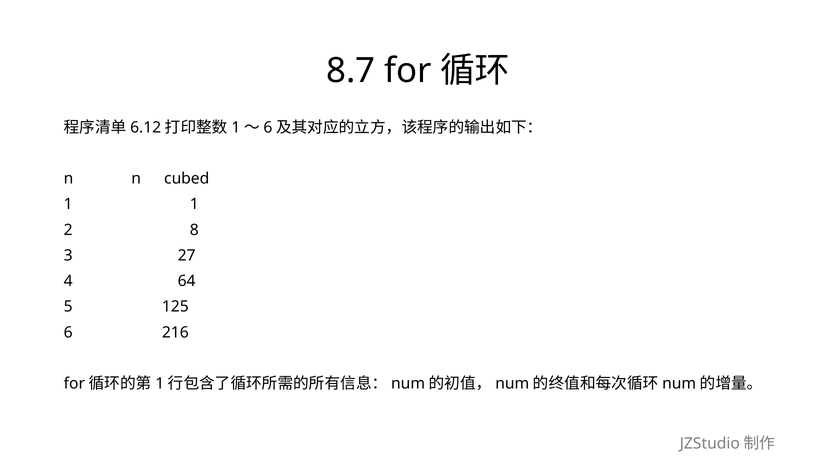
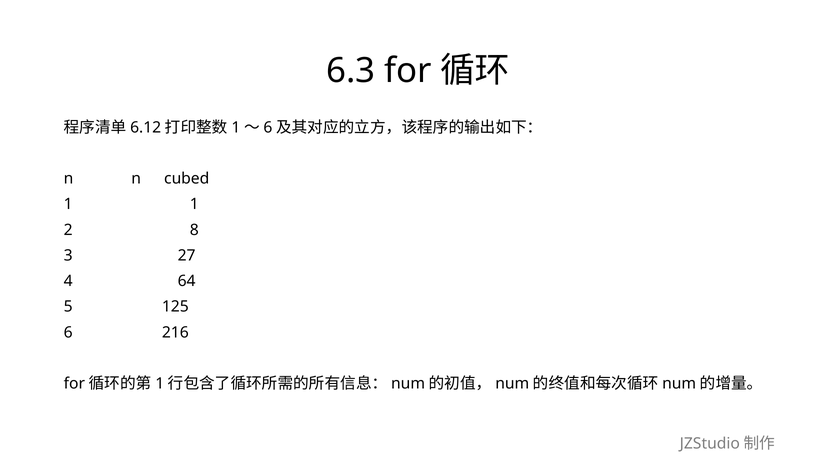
8.7: 8.7 -> 6.3
